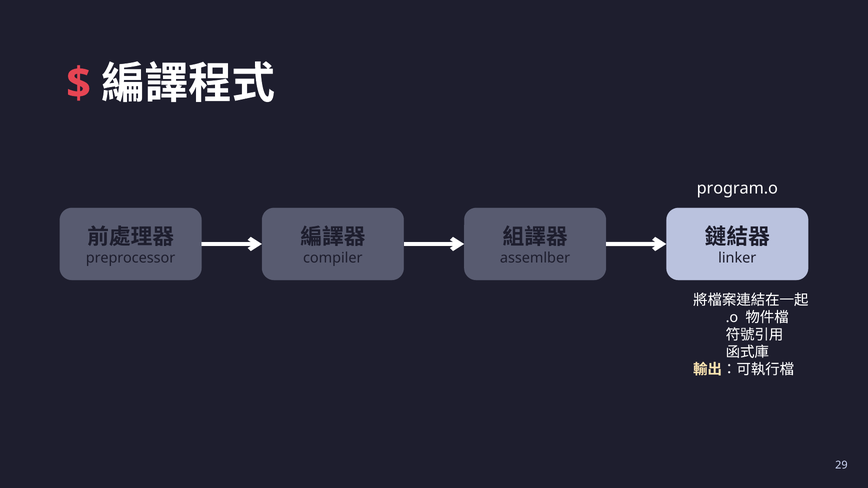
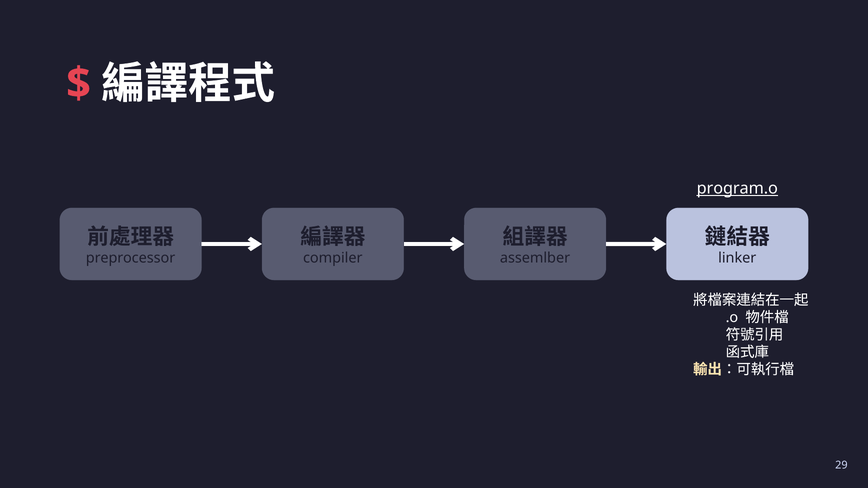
program.o underline: none -> present
